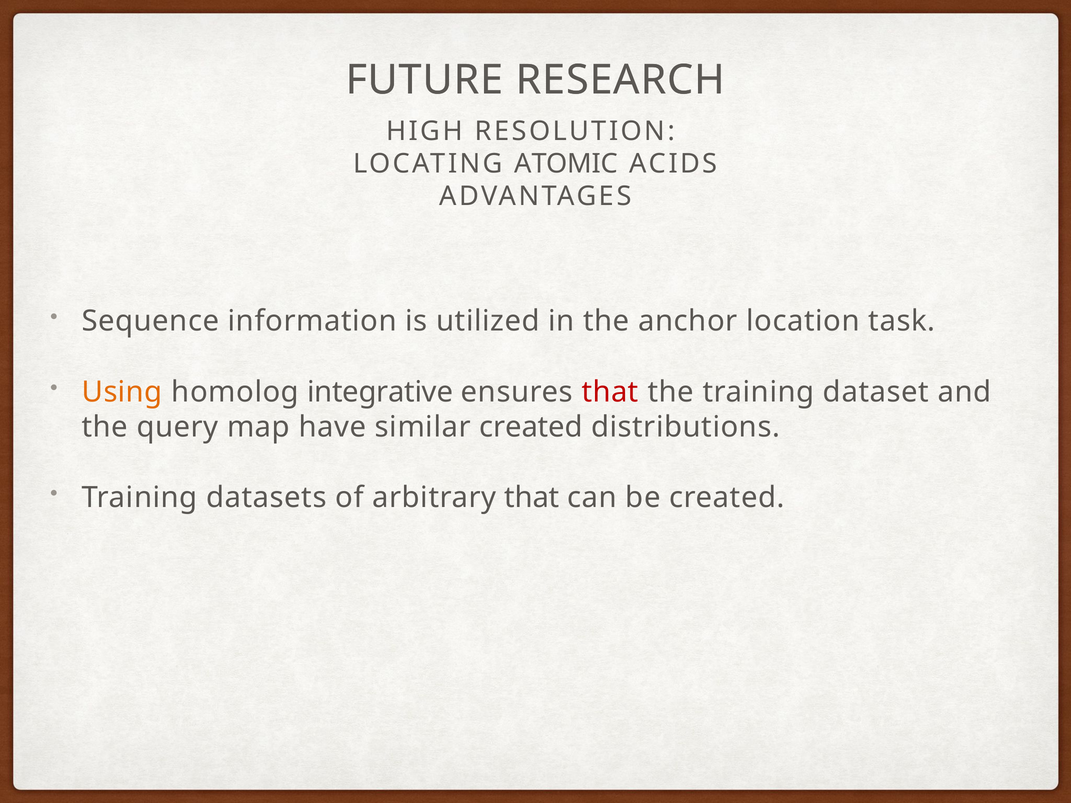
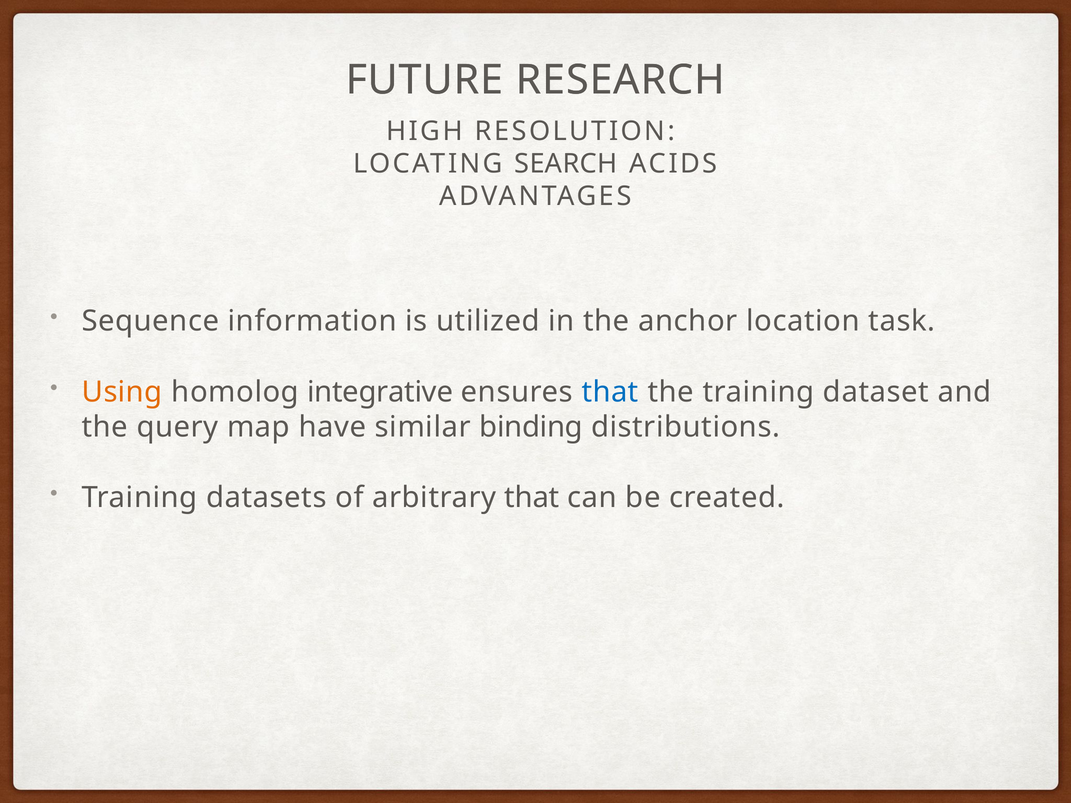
ATOMIC: ATOMIC -> SEARCH
that at (610, 392) colour: red -> blue
similar created: created -> binding
